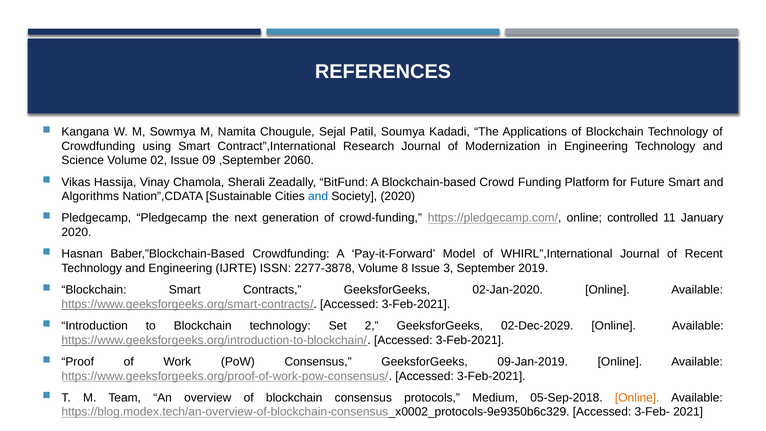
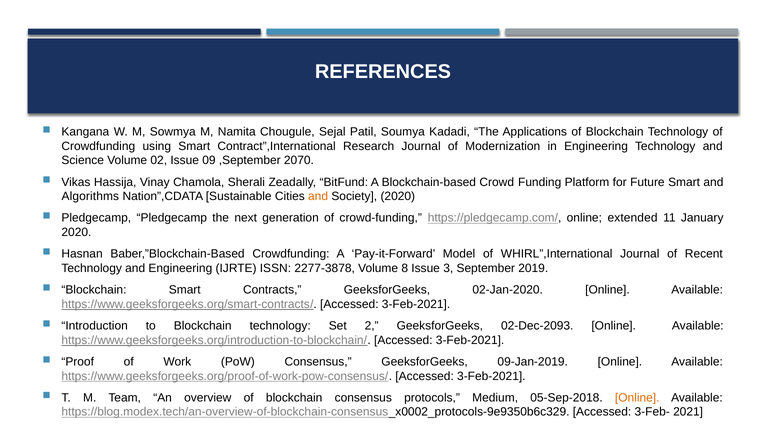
2060: 2060 -> 2070
and at (318, 196) colour: blue -> orange
controlled: controlled -> extended
02-Dec-2029: 02-Dec-2029 -> 02-Dec-2093
